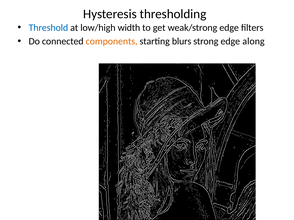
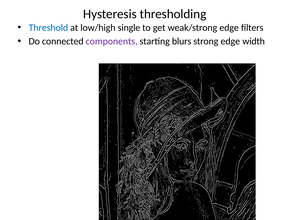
width: width -> single
components colour: orange -> purple
along: along -> width
